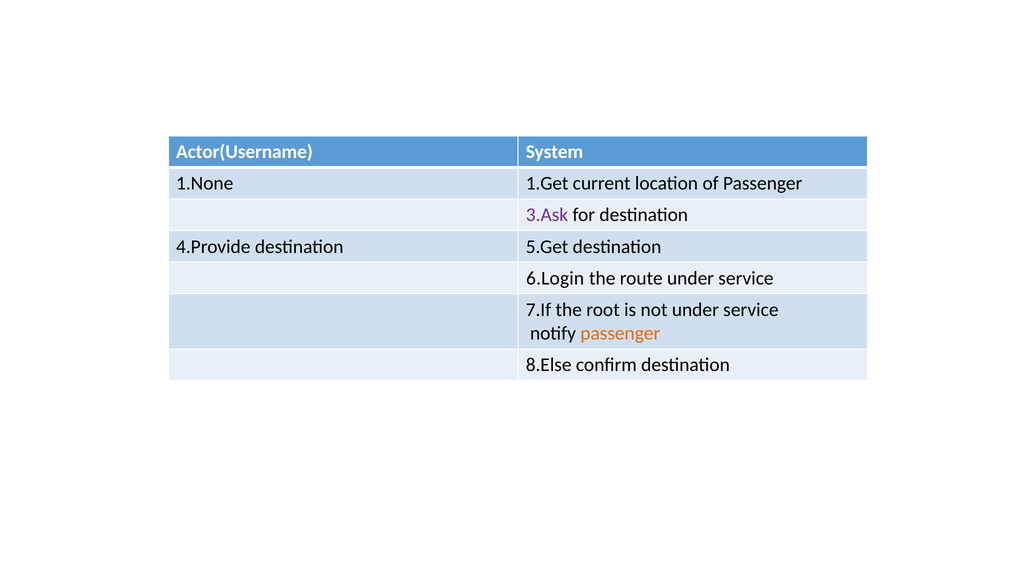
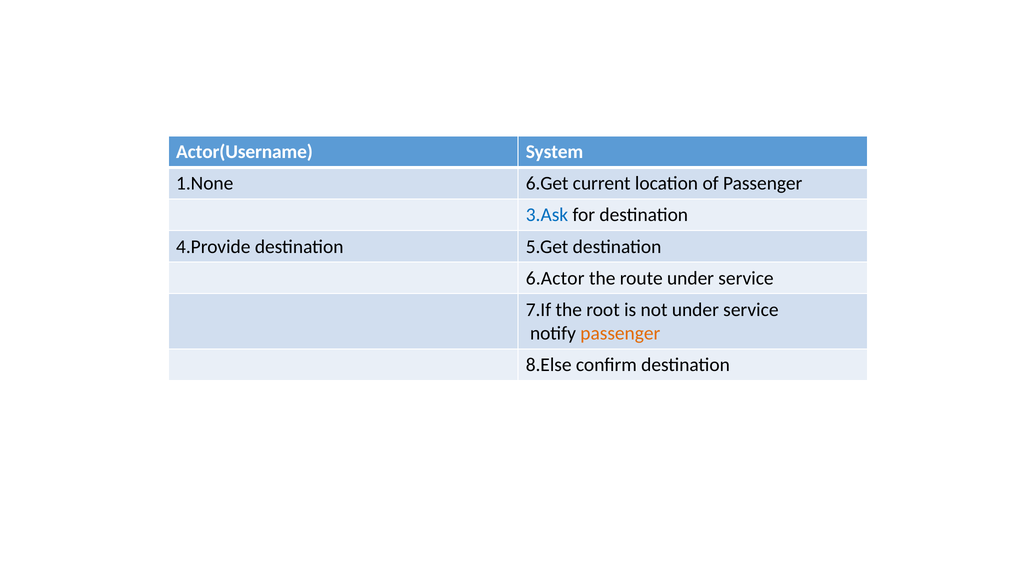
1.Get: 1.Get -> 6.Get
3.Ask colour: purple -> blue
6.Login: 6.Login -> 6.Actor
